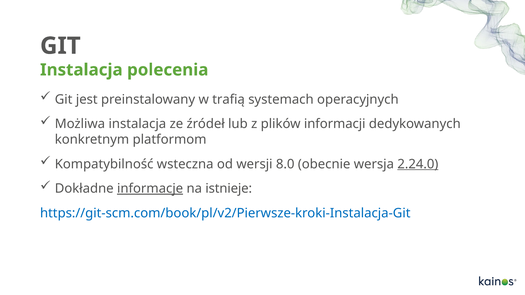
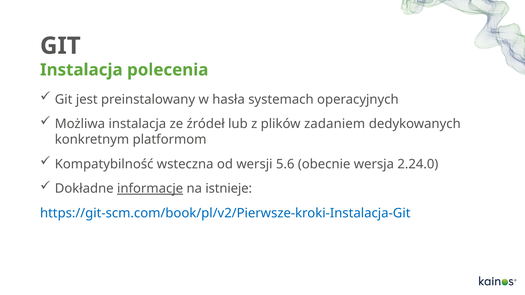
trafią: trafią -> hasła
informacji: informacji -> zadaniem
8.0: 8.0 -> 5.6
2.24.0 underline: present -> none
